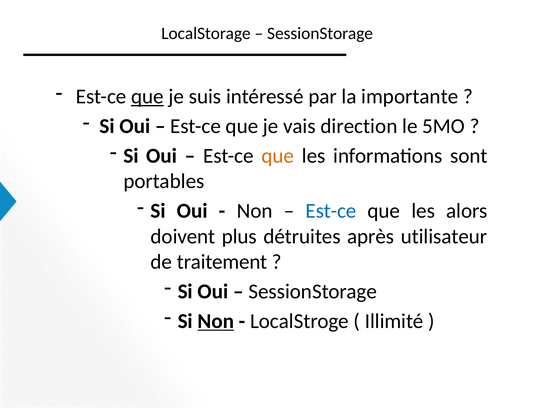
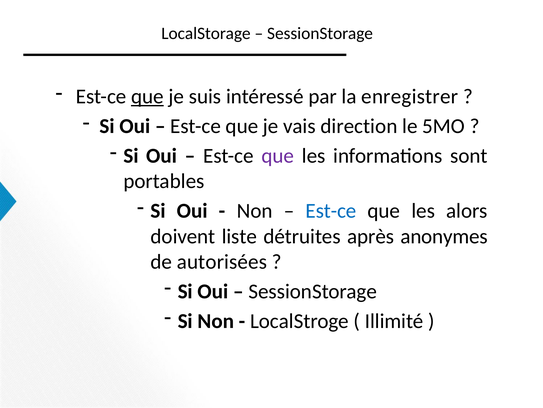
importante: importante -> enregistrer
que at (278, 156) colour: orange -> purple
plus: plus -> liste
utilisateur: utilisateur -> anonymes
traitement: traitement -> autorisées
Non at (216, 320) underline: present -> none
